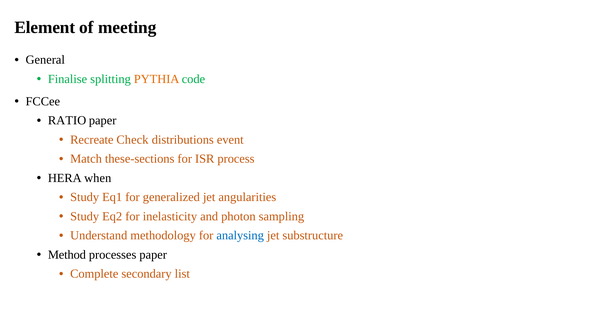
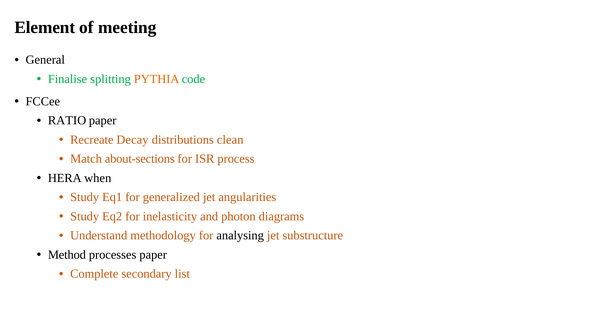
Check: Check -> Decay
event: event -> clean
these-sections: these-sections -> about-sections
sampling: sampling -> diagrams
analysing colour: blue -> black
